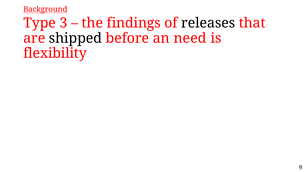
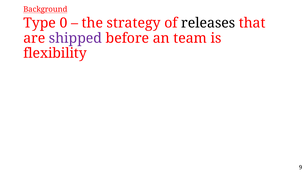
3: 3 -> 0
findings: findings -> strategy
shipped colour: black -> purple
need: need -> team
